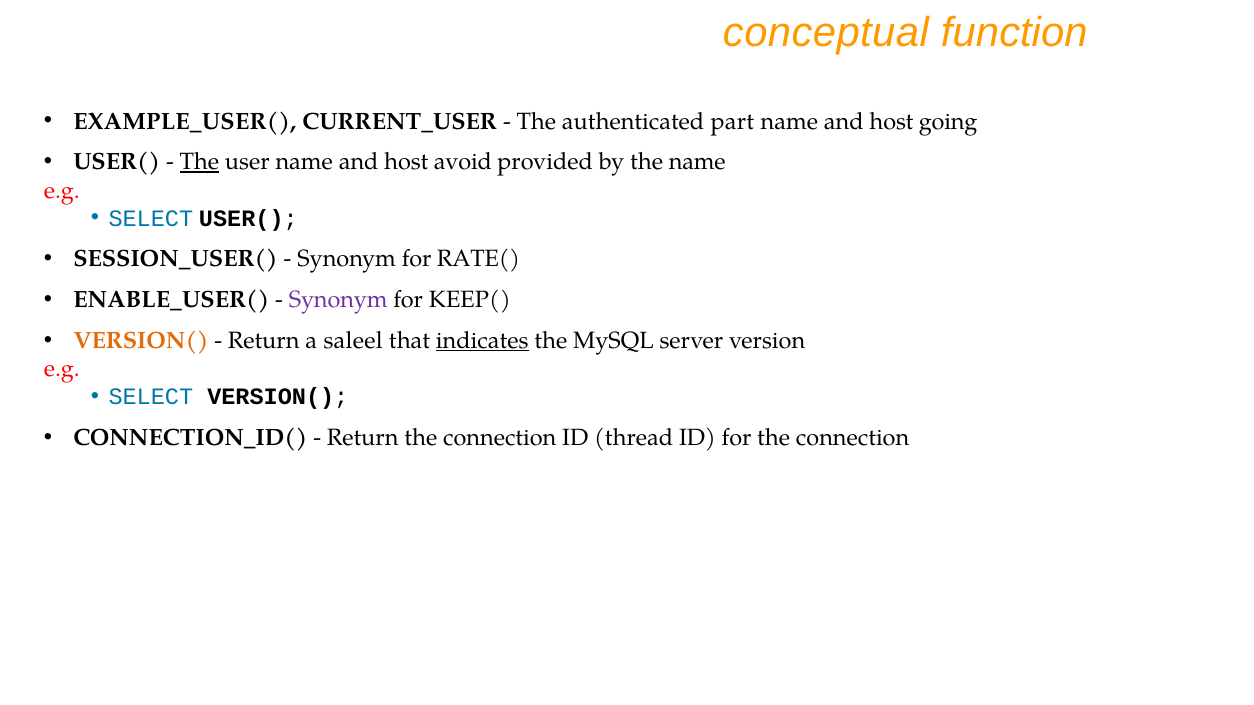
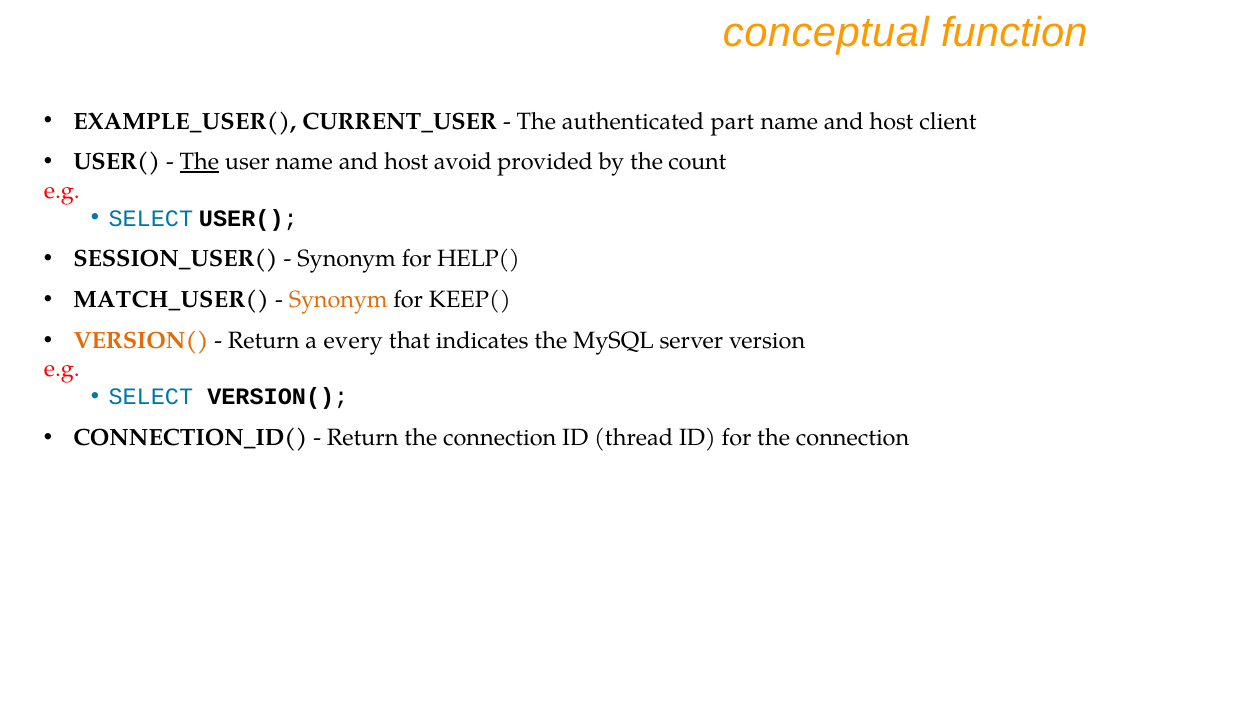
going: going -> client
the name: name -> count
RATE(: RATE( -> HELP(
ENABLE_USER(: ENABLE_USER( -> MATCH_USER(
Synonym at (338, 300) colour: purple -> orange
saleel: saleel -> every
indicates underline: present -> none
